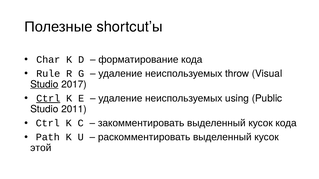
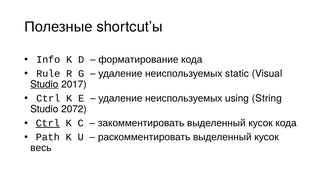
Char: Char -> Info
throw: throw -> static
Ctrl at (48, 99) underline: present -> none
Public: Public -> String
2011: 2011 -> 2072
Ctrl at (48, 123) underline: none -> present
этой: этой -> весь
